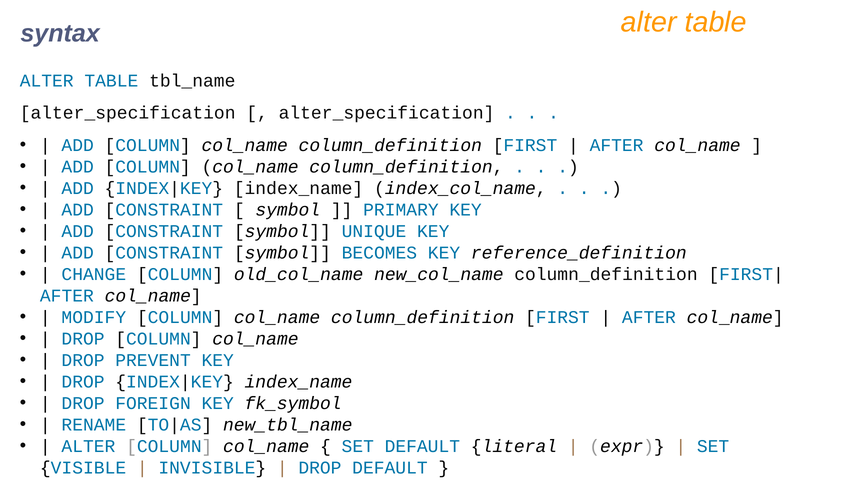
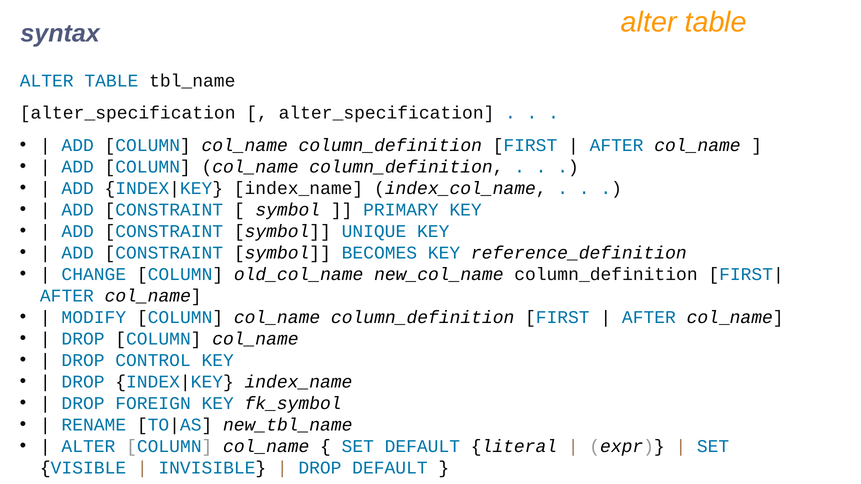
PREVENT: PREVENT -> CONTROL
